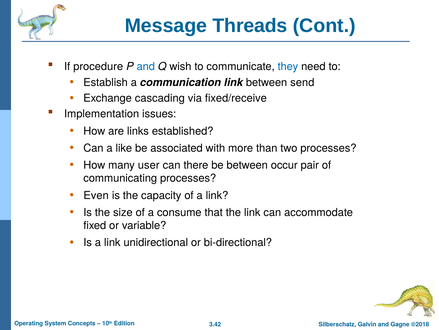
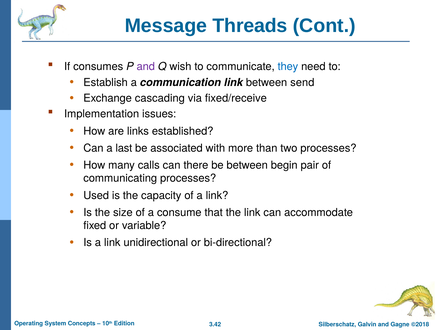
procedure: procedure -> consumes
and at (146, 67) colour: blue -> purple
like: like -> last
user: user -> calls
occur: occur -> begin
Even: Even -> Used
